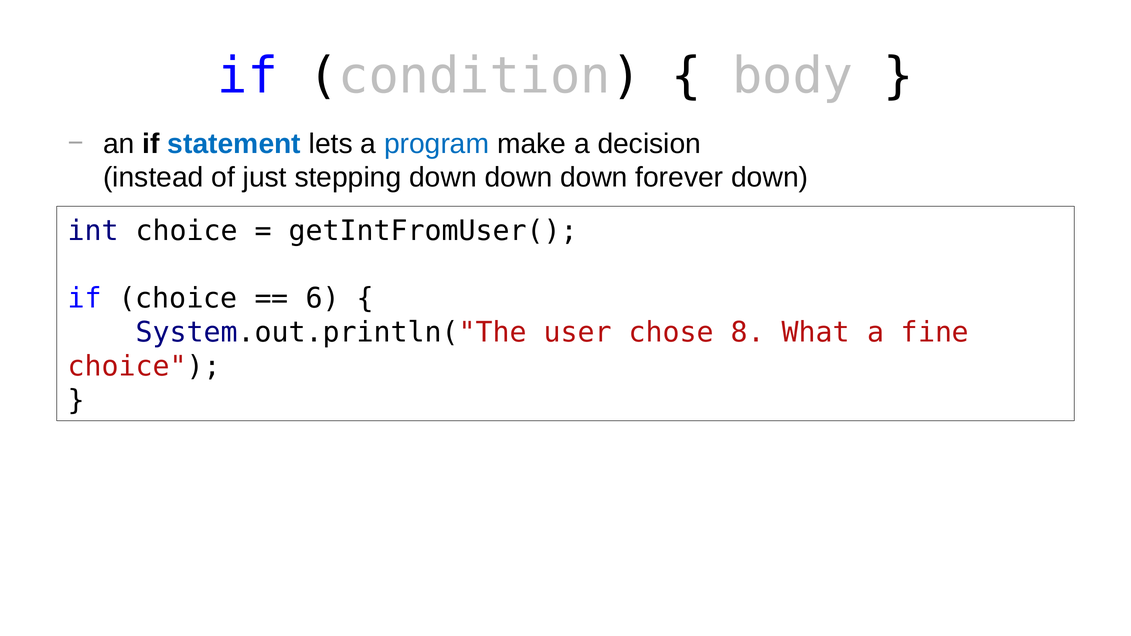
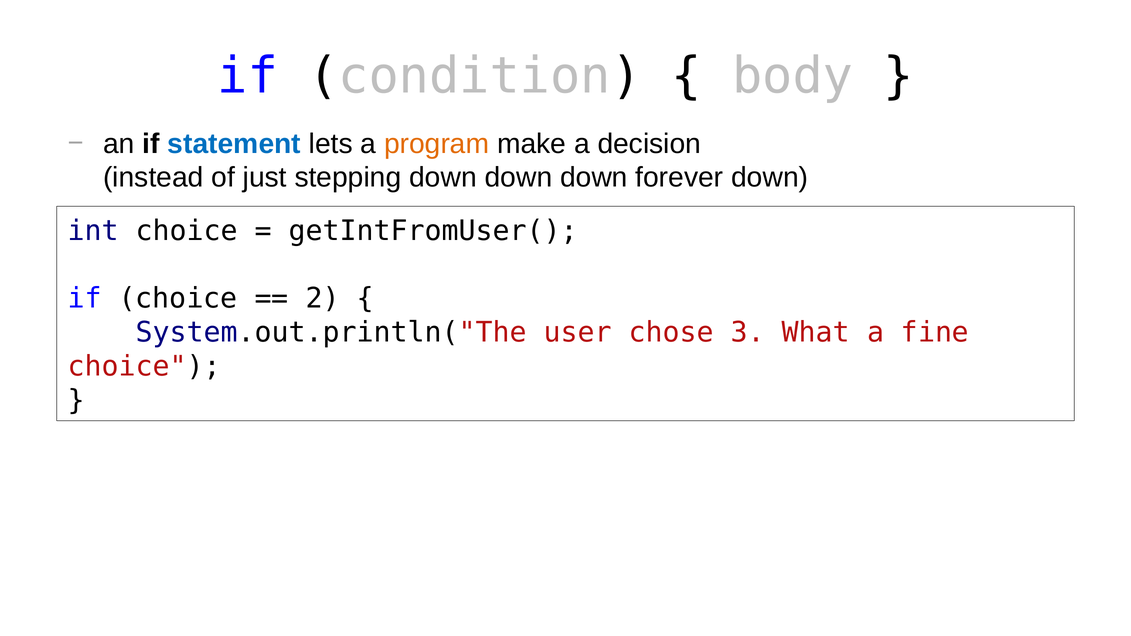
program colour: blue -> orange
6: 6 -> 2
8: 8 -> 3
